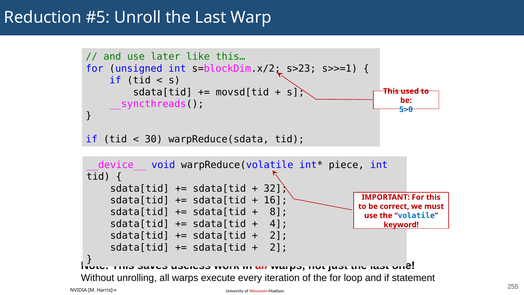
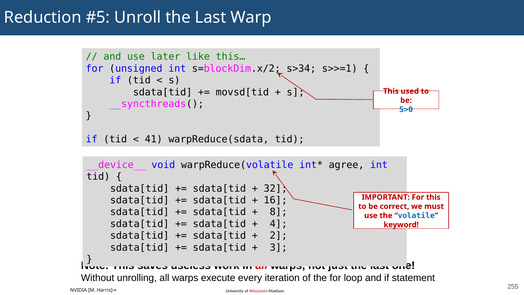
s>23: s>23 -> s>34
30: 30 -> 41
piece: piece -> agree
2 at (279, 247): 2 -> 3
